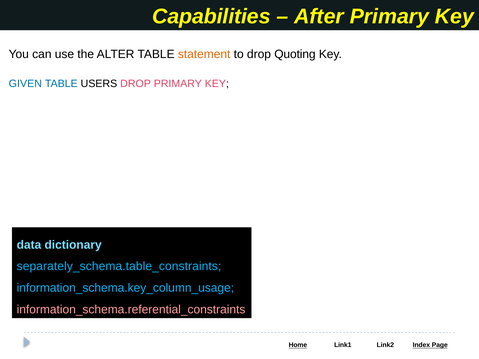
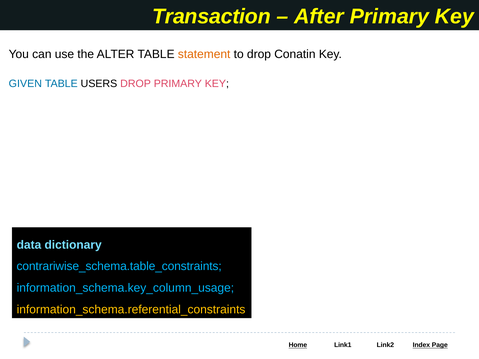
Capabilities: Capabilities -> Transaction
Quoting: Quoting -> Conatin
separately_schema.table_constraints: separately_schema.table_constraints -> contrariwise_schema.table_constraints
information_schema.referential_constraints colour: pink -> yellow
